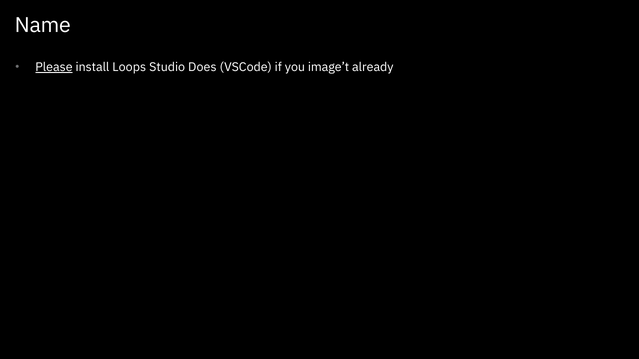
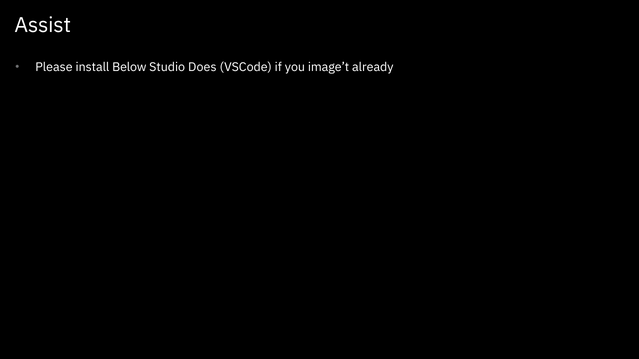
Name: Name -> Assist
Please underline: present -> none
Loops: Loops -> Below
